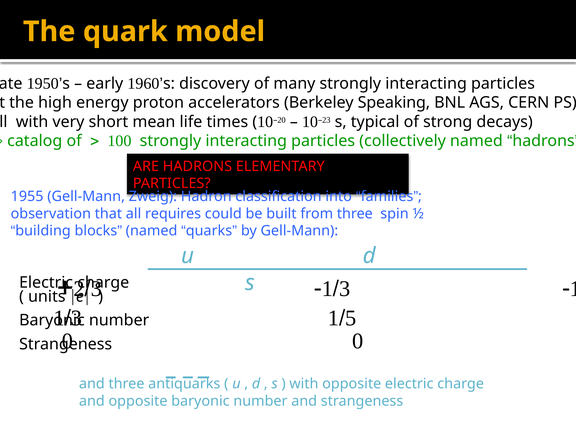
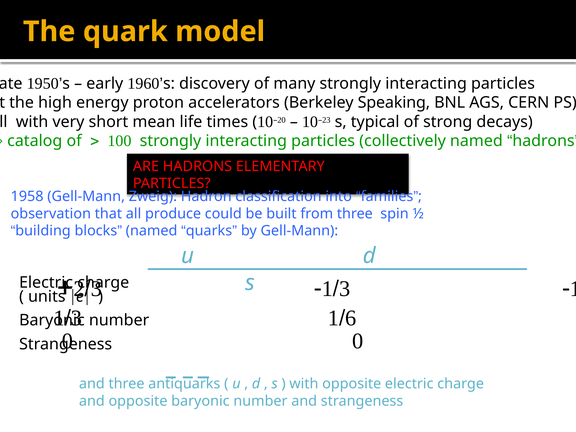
1955: 1955 -> 1958
requires: requires -> produce
1/5: 1/5 -> 1/6
